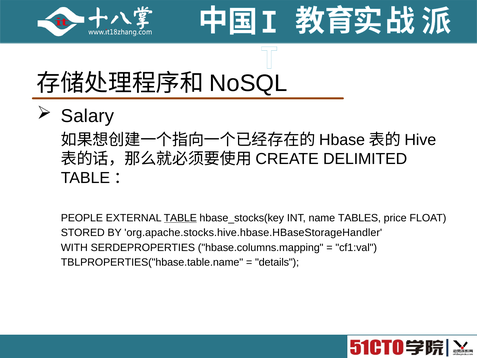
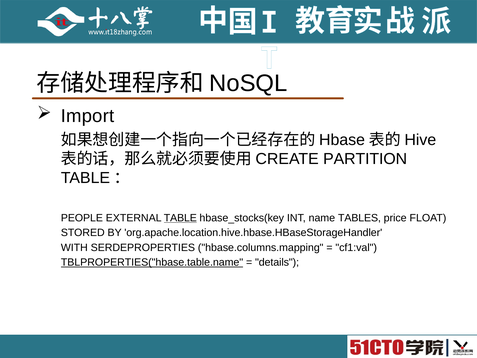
Salary: Salary -> Import
DELIMITED: DELIMITED -> PARTITION
org.apache.stocks.hive.hbase.HBaseStorageHandler: org.apache.stocks.hive.hbase.HBaseStorageHandler -> org.apache.location.hive.hbase.HBaseStorageHandler
TBLPROPERTIES("hbase.table.name underline: none -> present
